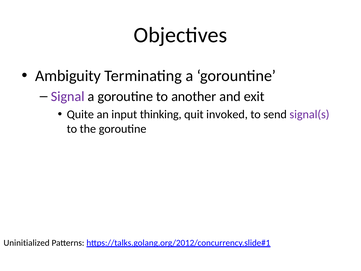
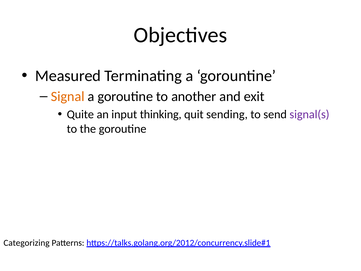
Ambiguity: Ambiguity -> Measured
Signal colour: purple -> orange
invoked: invoked -> sending
Uninitialized: Uninitialized -> Categorizing
